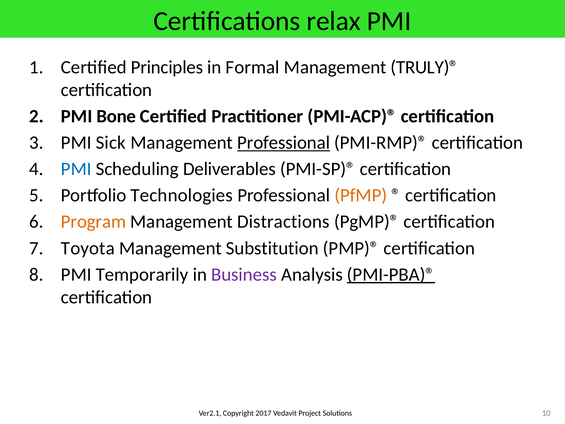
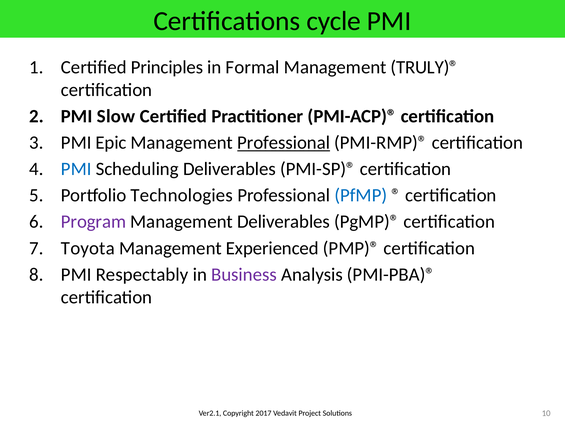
relax: relax -> cycle
Bone: Bone -> Slow
Sick: Sick -> Epic
PfMP colour: orange -> blue
Program colour: orange -> purple
Management Distractions: Distractions -> Deliverables
Substitution: Substitution -> Experienced
Temporarily: Temporarily -> Respectably
PMI-PBA)® underline: present -> none
